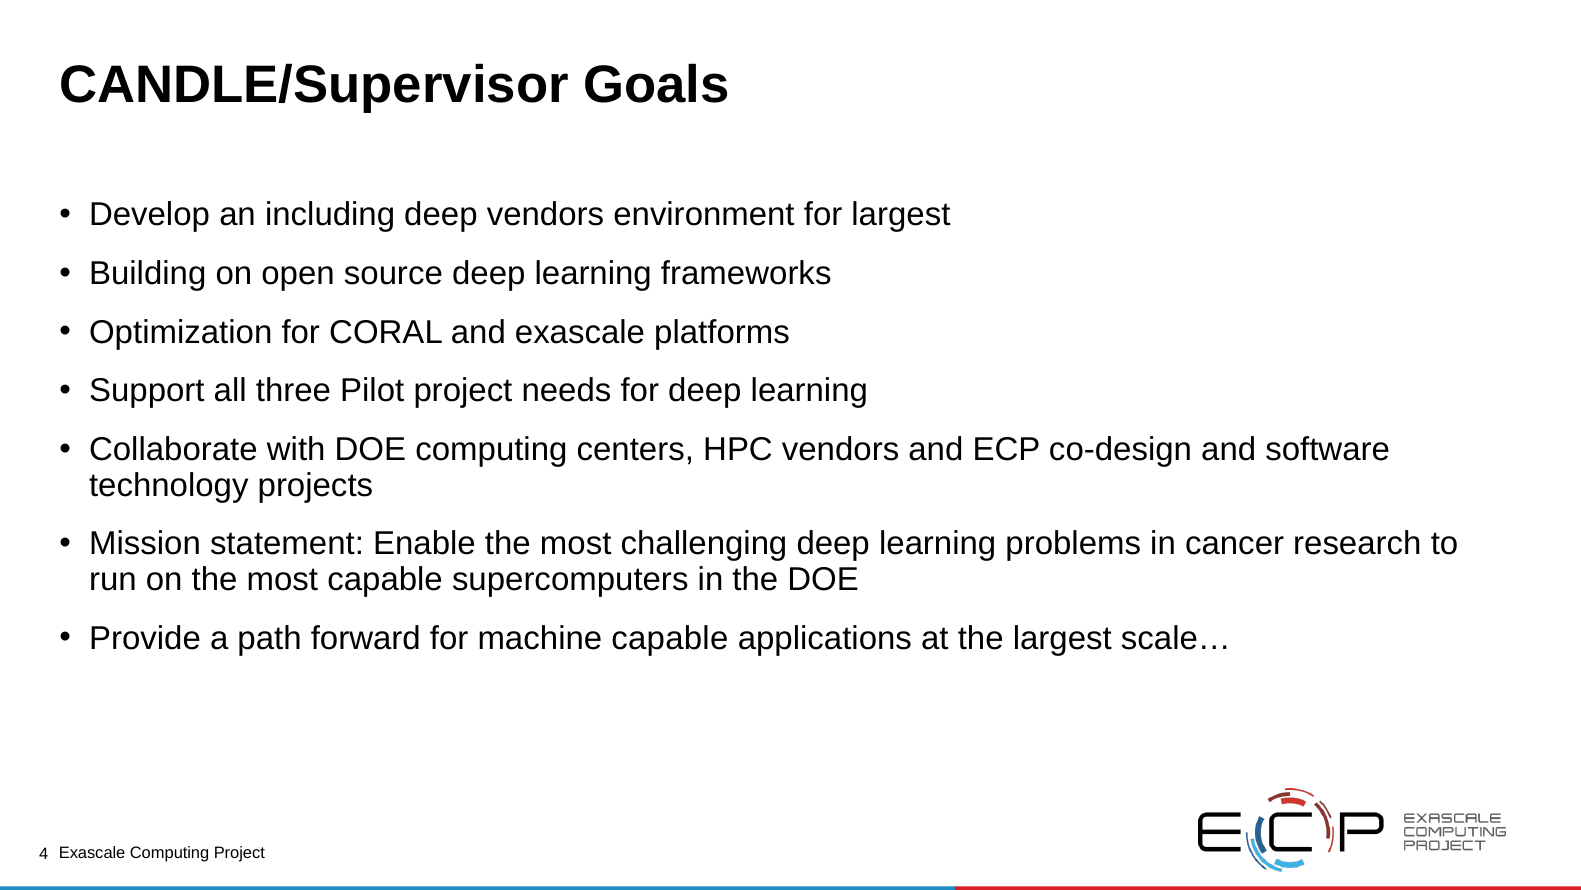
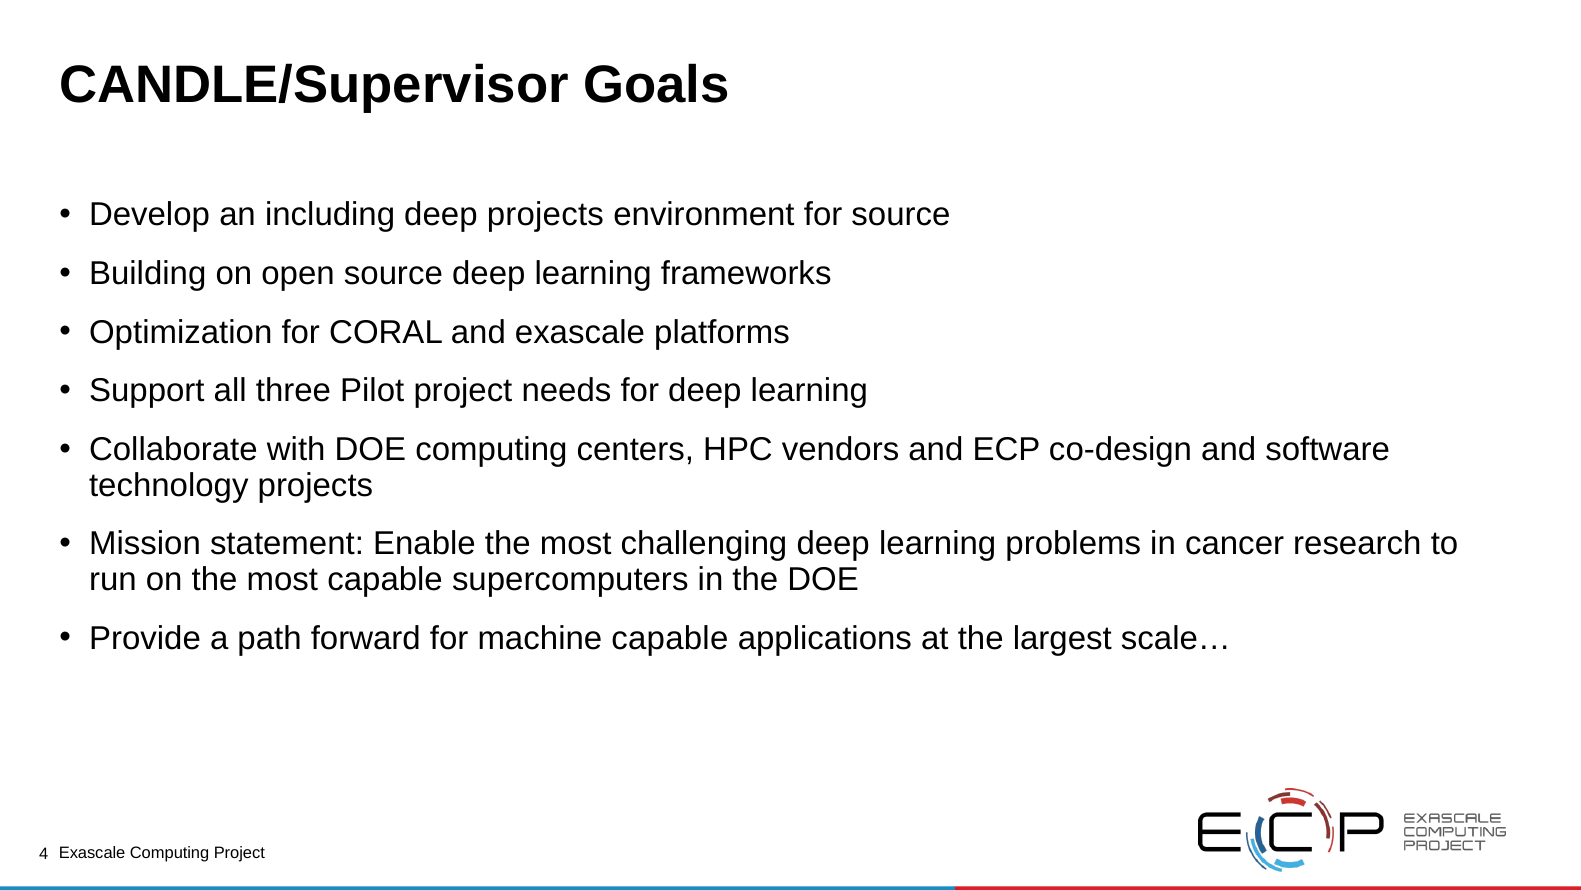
deep vendors: vendors -> projects
for largest: largest -> source
